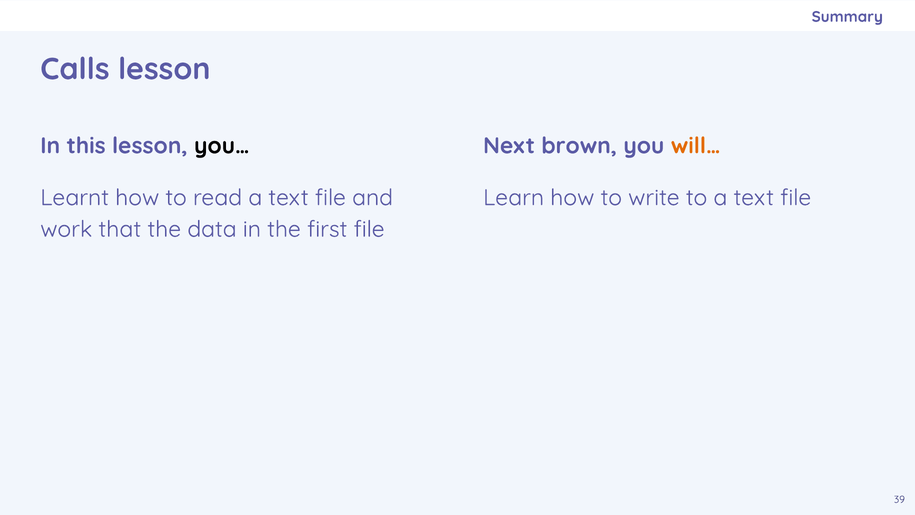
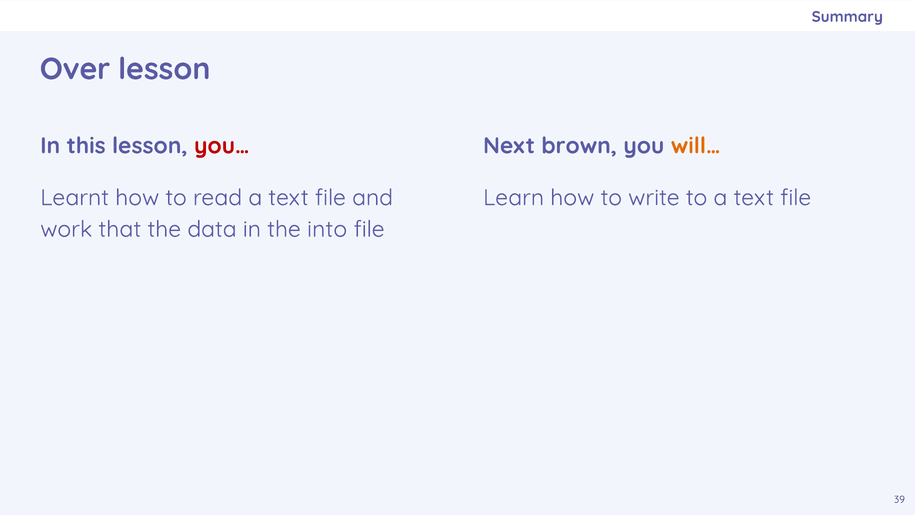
Calls: Calls -> Over
you… colour: black -> red
first: first -> into
